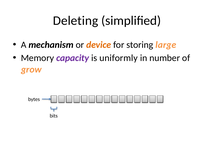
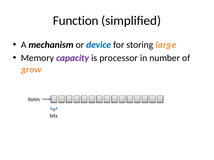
Deleting: Deleting -> Function
device colour: orange -> blue
uniformly: uniformly -> processor
